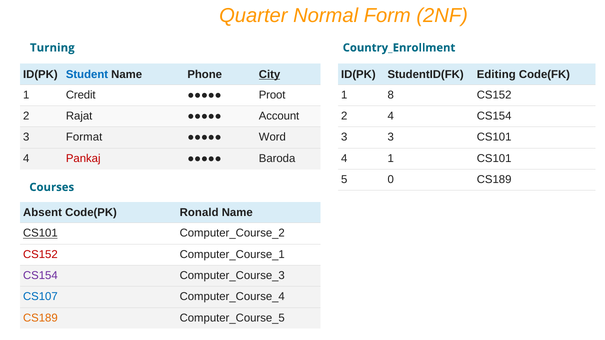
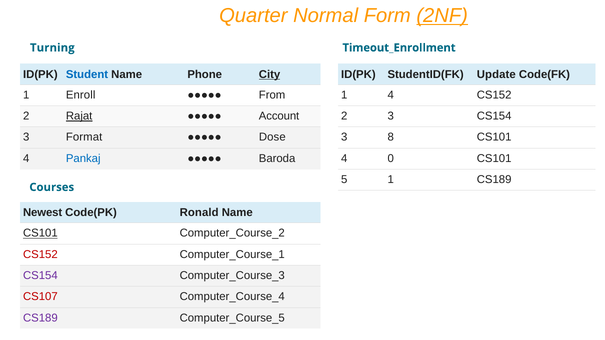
2NF underline: none -> present
Country_Enrollment: Country_Enrollment -> Timeout_Enrollment
Editing: Editing -> Update
Credit: Credit -> Enroll
Proot: Proot -> From
1 8: 8 -> 4
Rajat underline: none -> present
2 4: 4 -> 3
Word: Word -> Dose
3 3: 3 -> 8
Pankaj colour: red -> blue
4 1: 1 -> 0
5 0: 0 -> 1
Absent: Absent -> Newest
CS107 colour: blue -> red
CS189 at (40, 318) colour: orange -> purple
